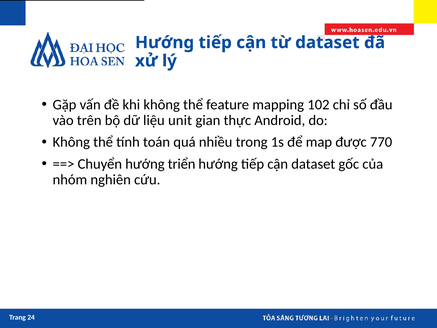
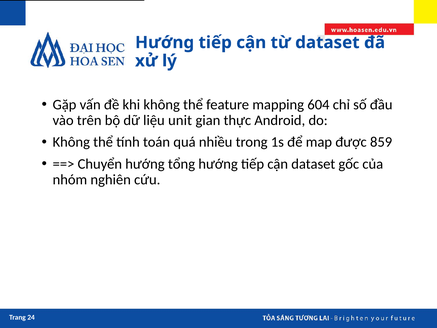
102: 102 -> 604
770: 770 -> 859
triển: triển -> tổng
